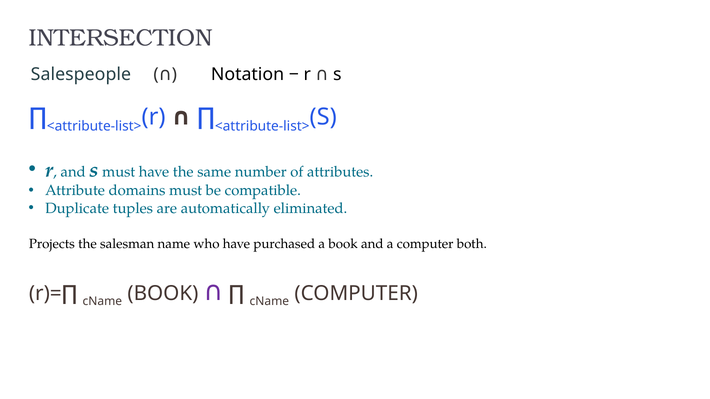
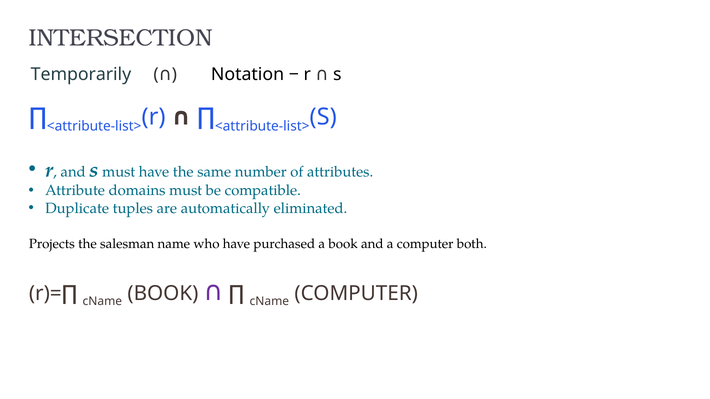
Salespeople: Salespeople -> Temporarily
